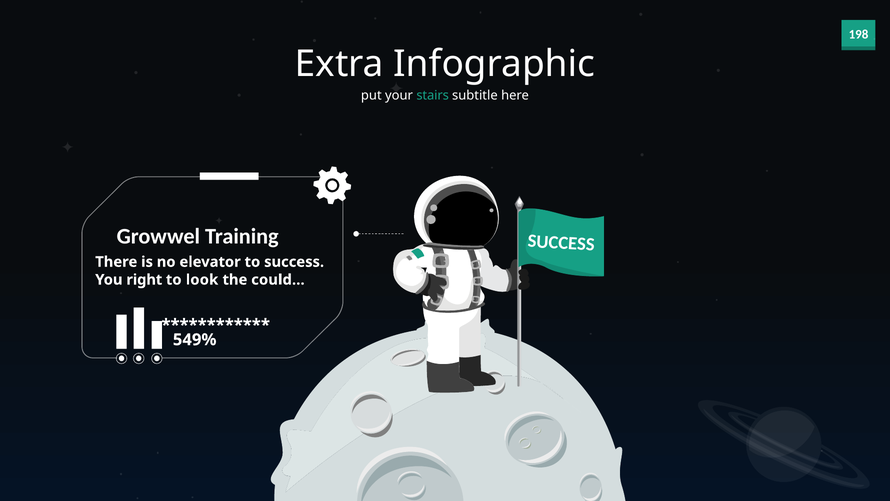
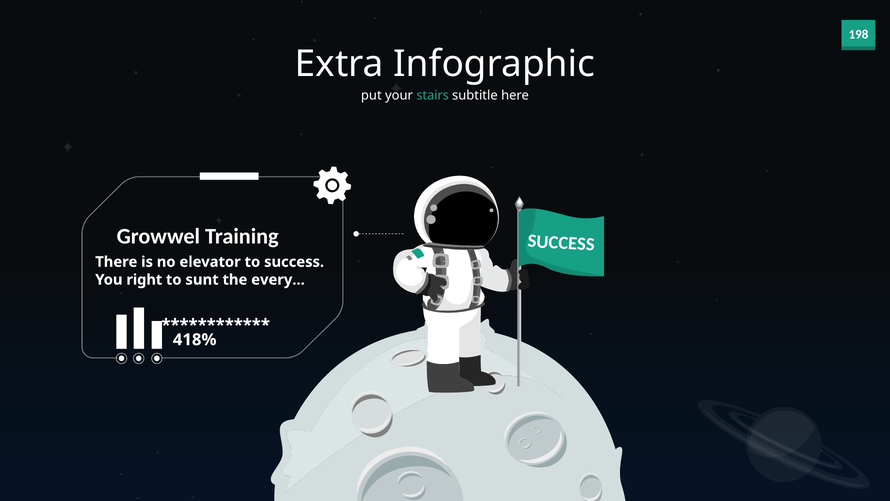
look: look -> sunt
could: could -> every
549%: 549% -> 418%
